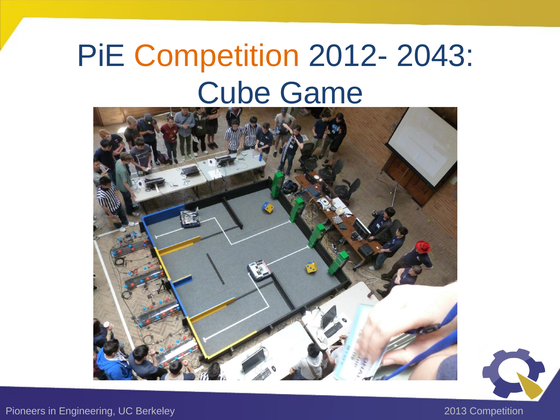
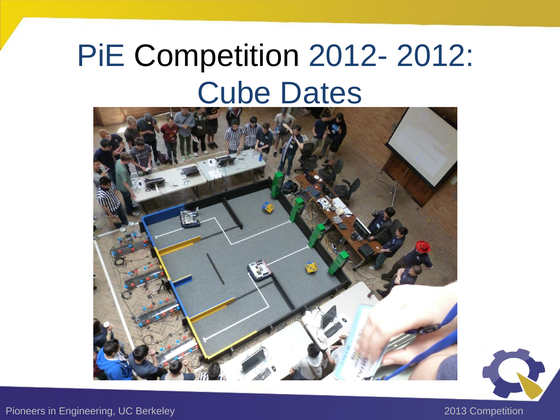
Competition at (217, 56) colour: orange -> black
2043: 2043 -> 2012
Game: Game -> Dates
